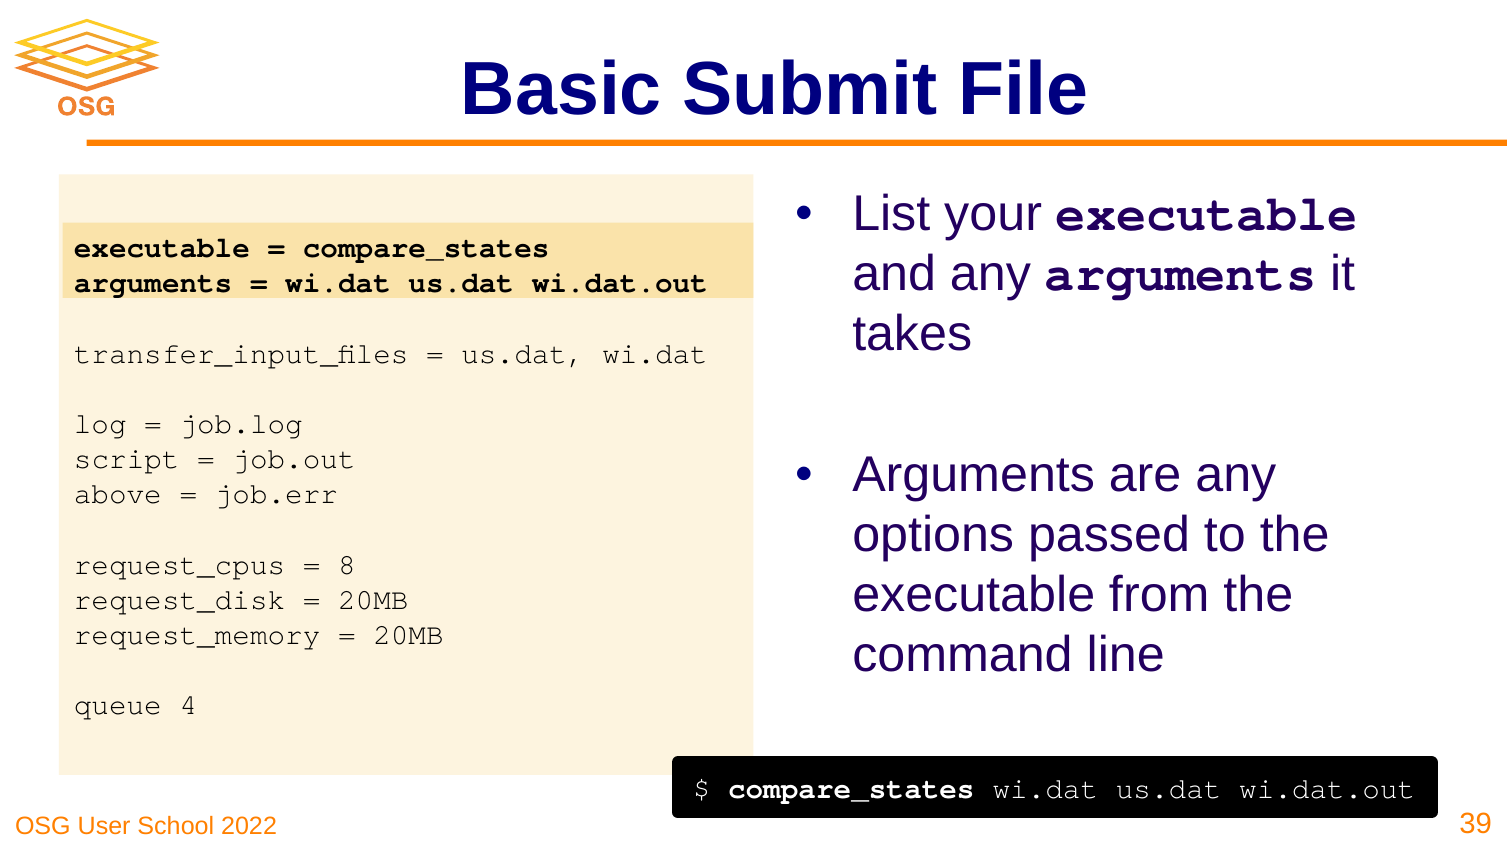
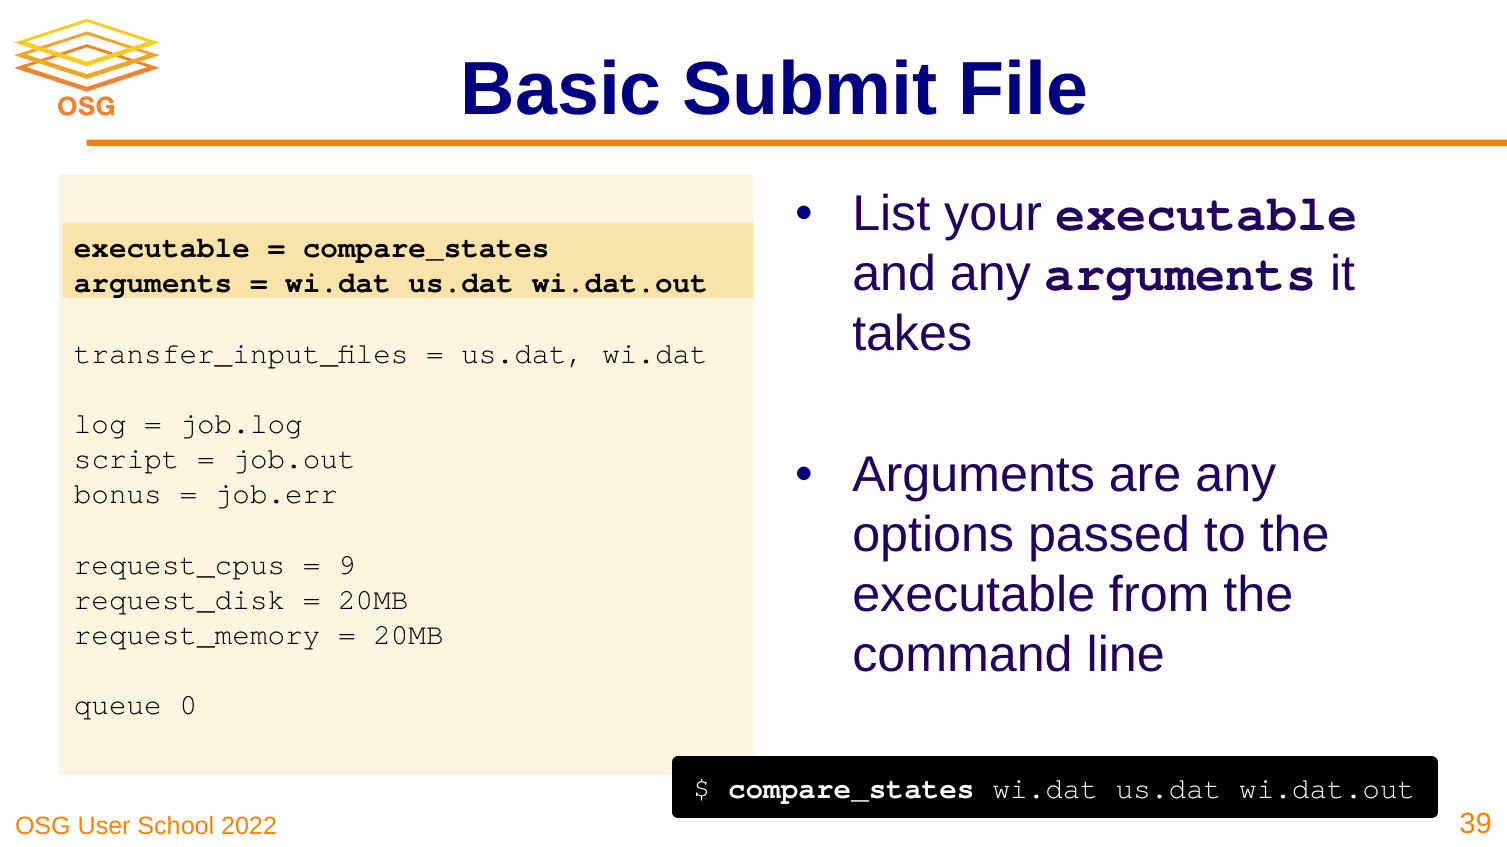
above: above -> bonus
8: 8 -> 9
4: 4 -> 0
